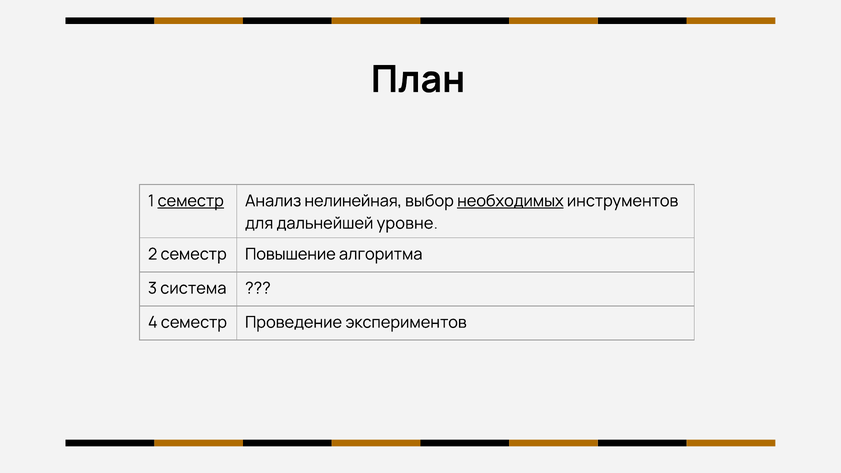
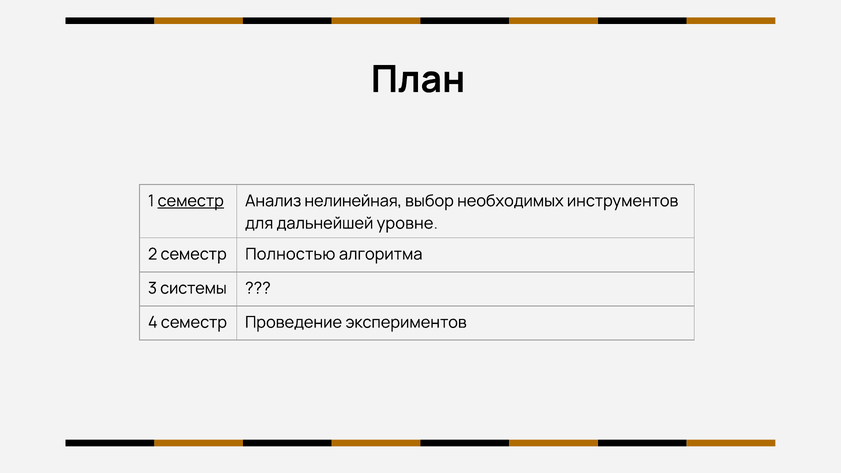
необходимых underline: present -> none
Повышение: Повышение -> Полностью
система: система -> системы
